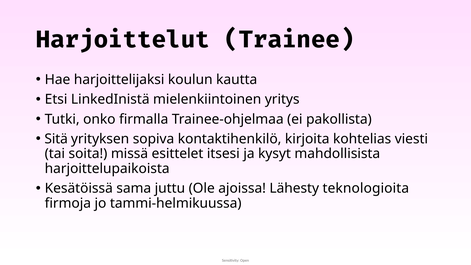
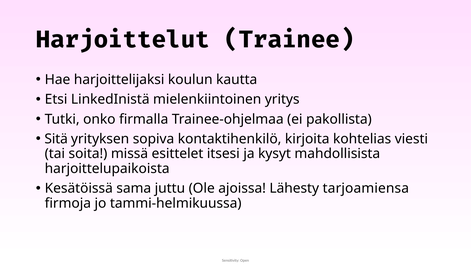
teknologioita: teknologioita -> tarjoamiensa
